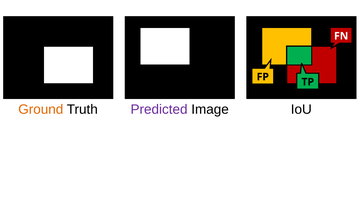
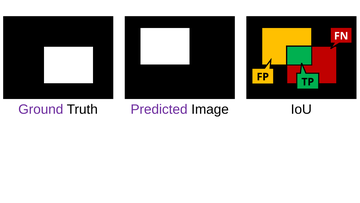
Ground colour: orange -> purple
